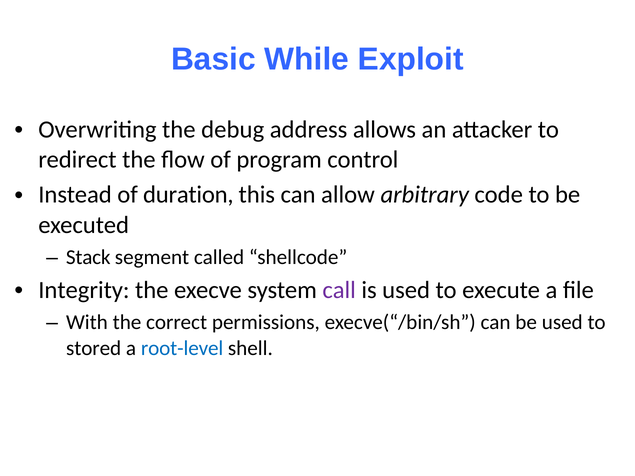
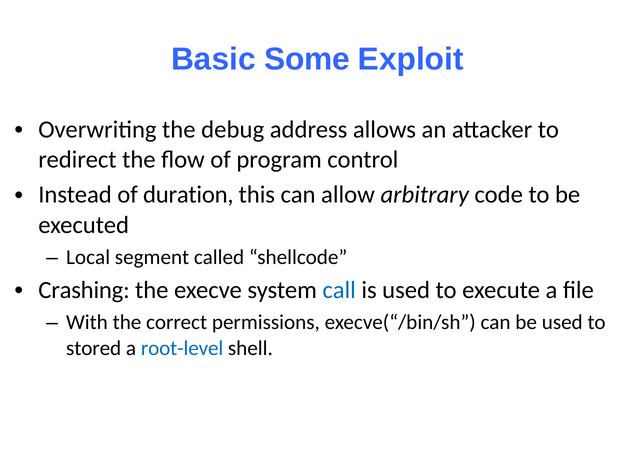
While: While -> Some
Stack: Stack -> Local
Integrity: Integrity -> Crashing
call colour: purple -> blue
